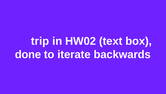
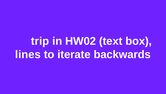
done: done -> lines
